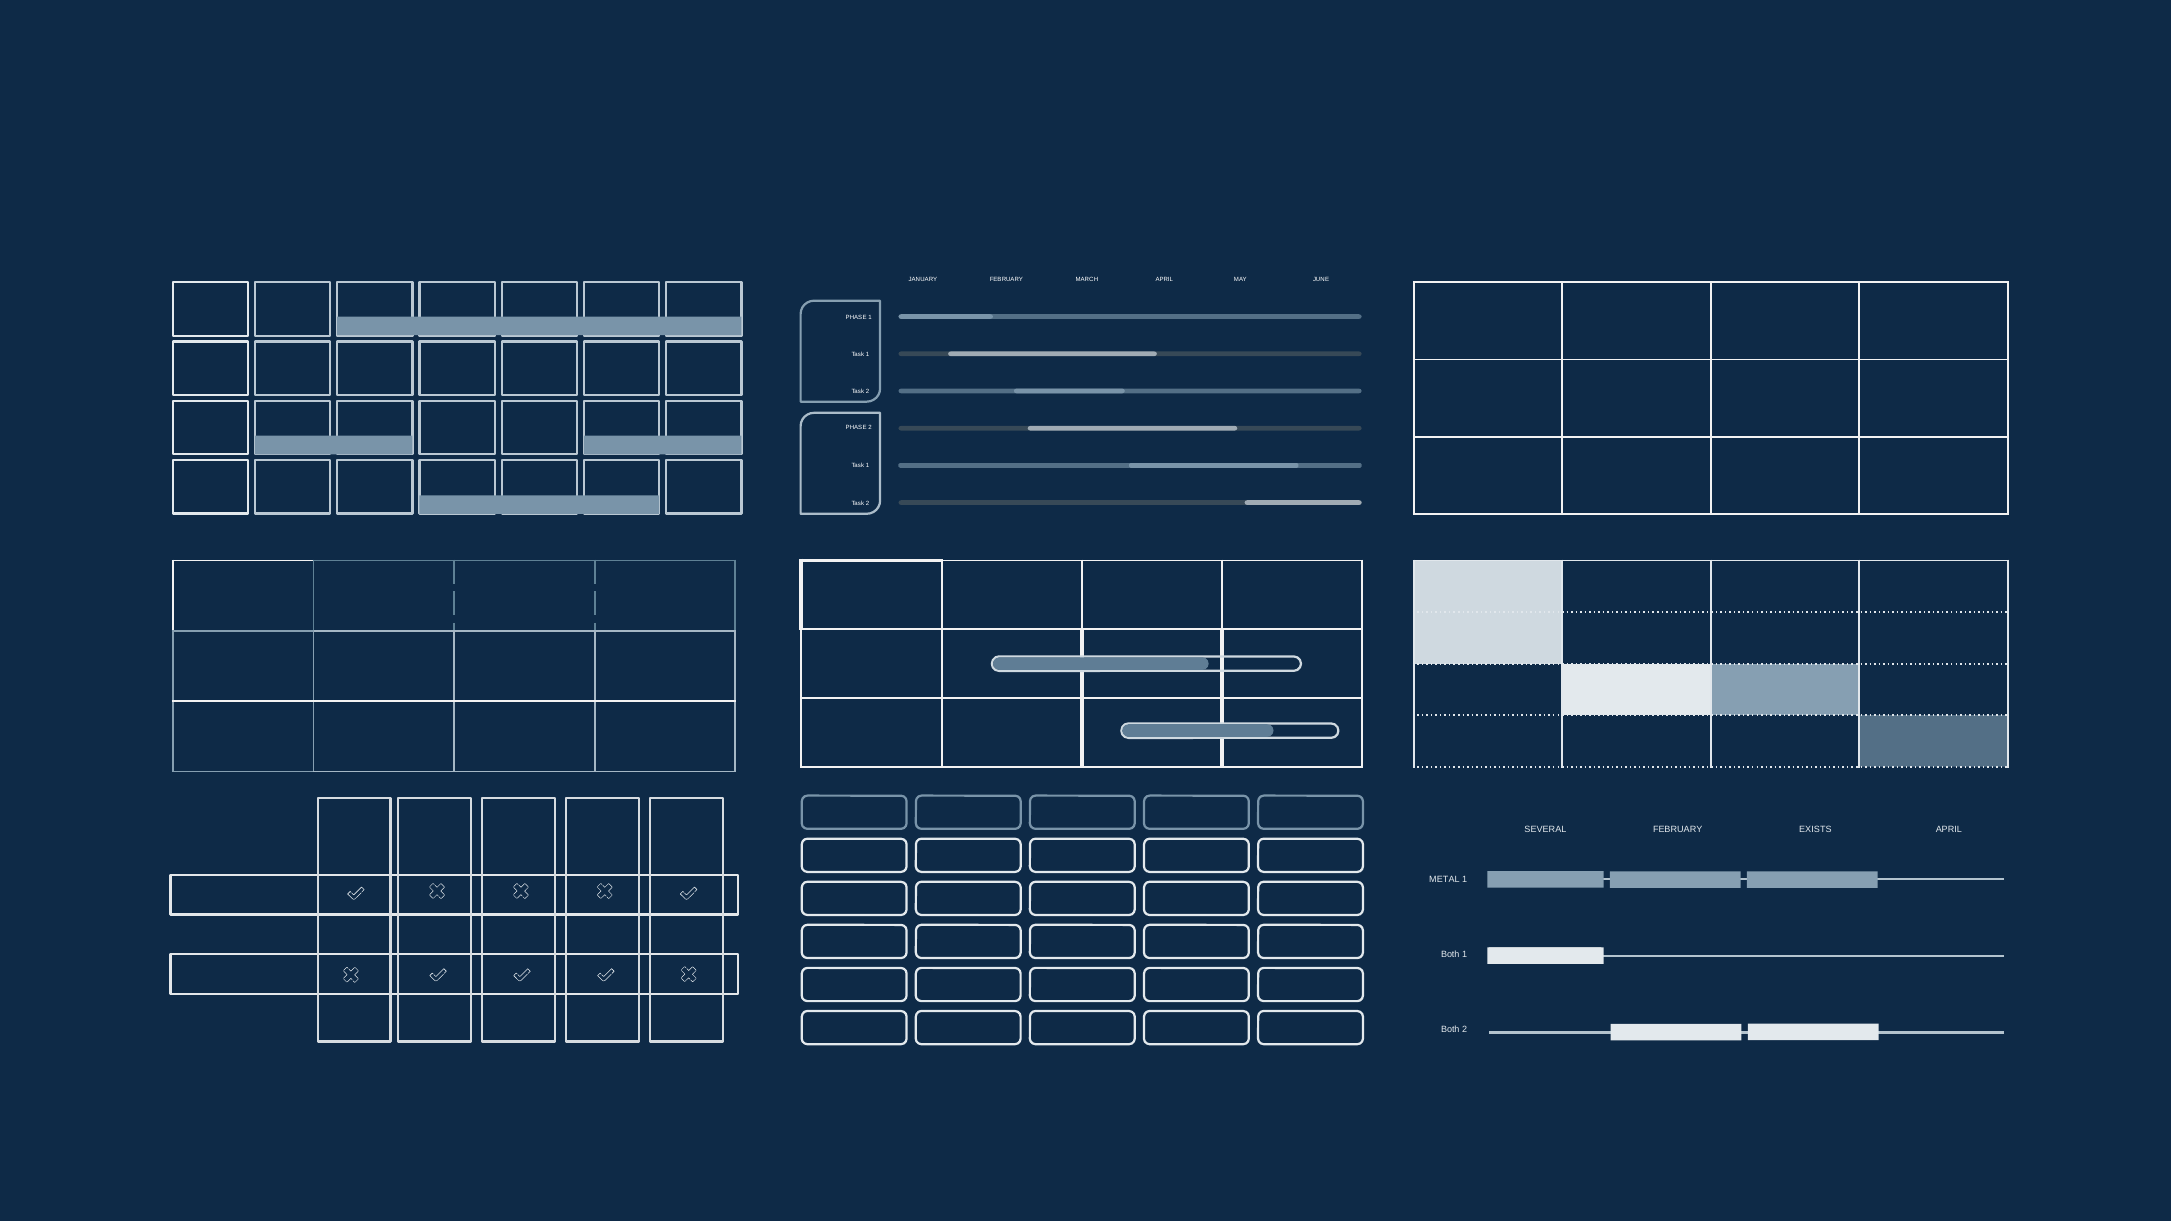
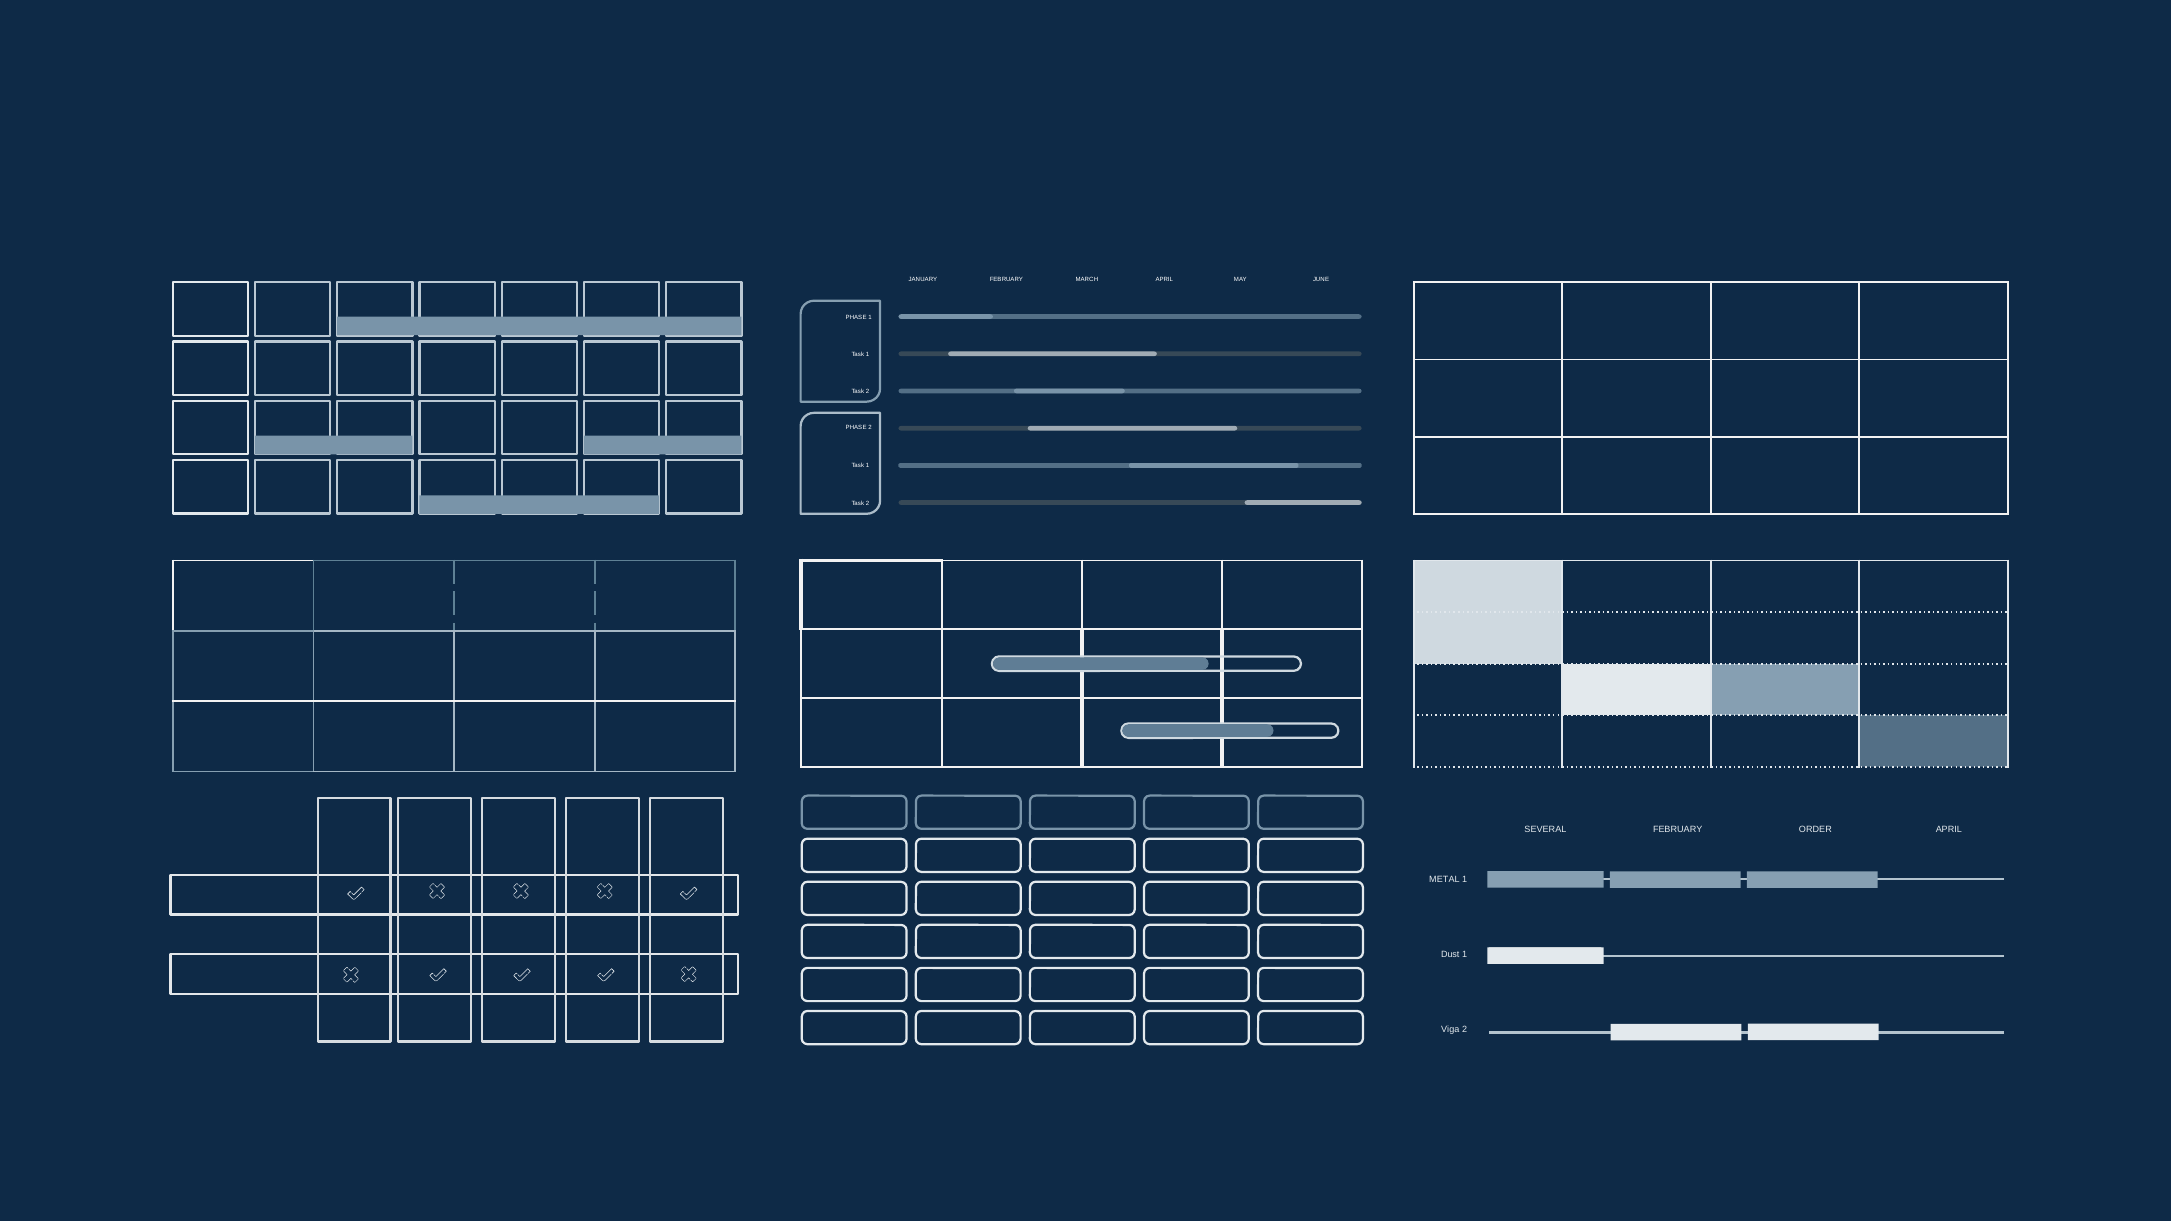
EXISTS: EXISTS -> ORDER
Both at (1450, 955): Both -> Dust
Both at (1450, 1030): Both -> Viga
